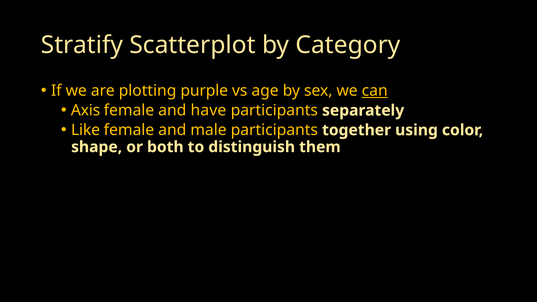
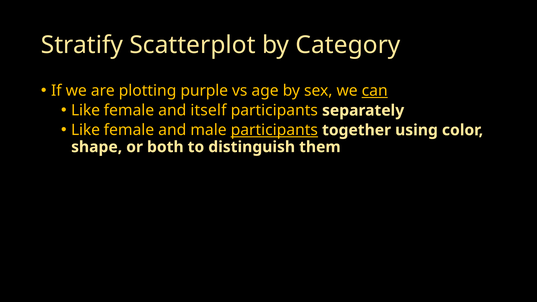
Axis at (86, 110): Axis -> Like
have: have -> itself
participants at (274, 130) underline: none -> present
